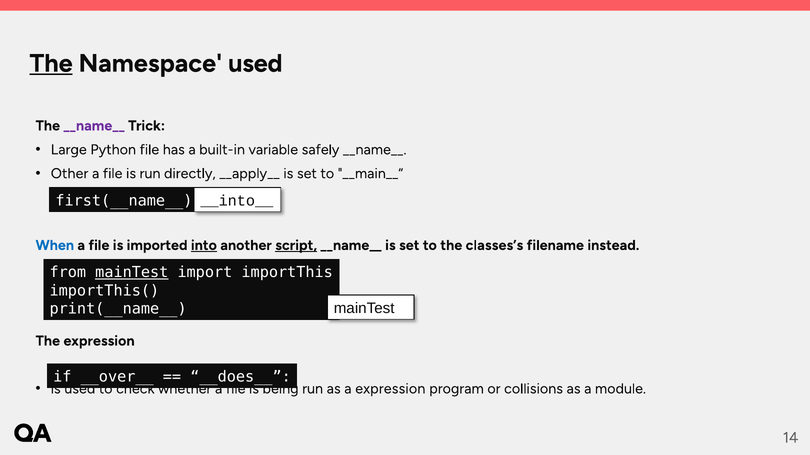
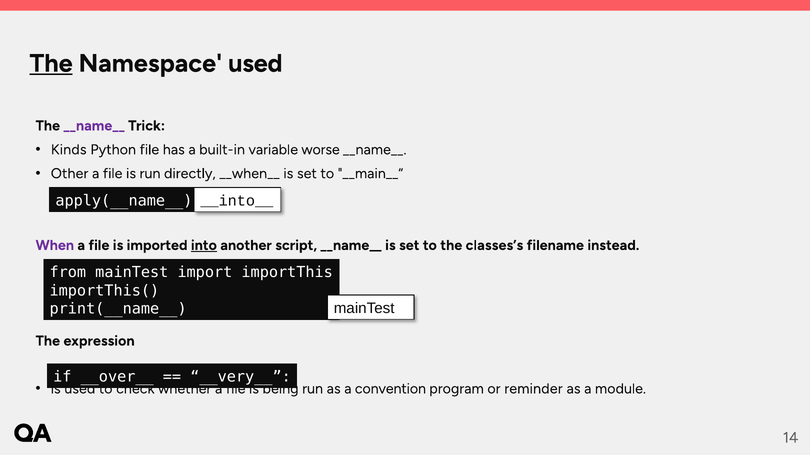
Large: Large -> Kinds
safely: safely -> worse
__apply__: __apply__ -> __when__
first(__name__: first(__name__ -> apply(__name__
When colour: blue -> purple
script underline: present -> none
mainTest at (132, 273) underline: present -> none
__does__: __does__ -> __very__
a expression: expression -> convention
collisions: collisions -> reminder
